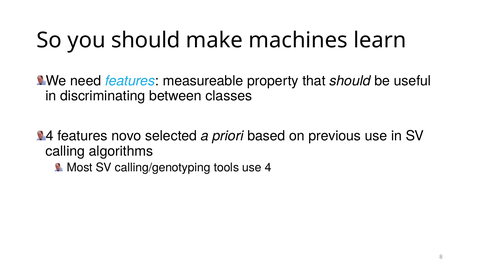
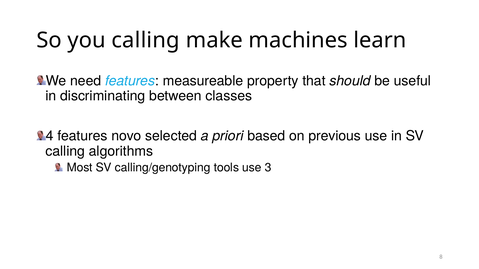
you should: should -> calling
use 4: 4 -> 3
